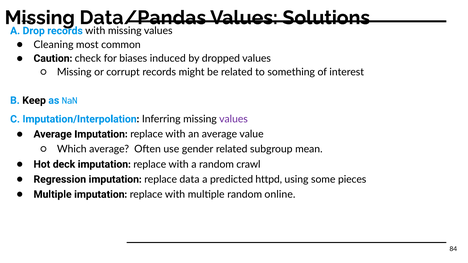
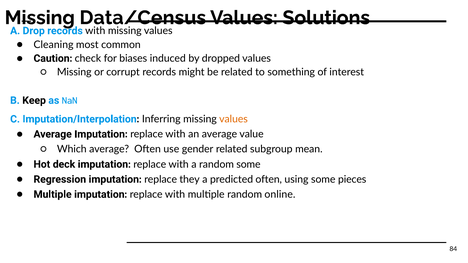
Data/Pandas: Data/Pandas -> Data/Census
values at (233, 119) colour: purple -> orange
random crawl: crawl -> some
data: data -> they
predicted httpd: httpd -> often
